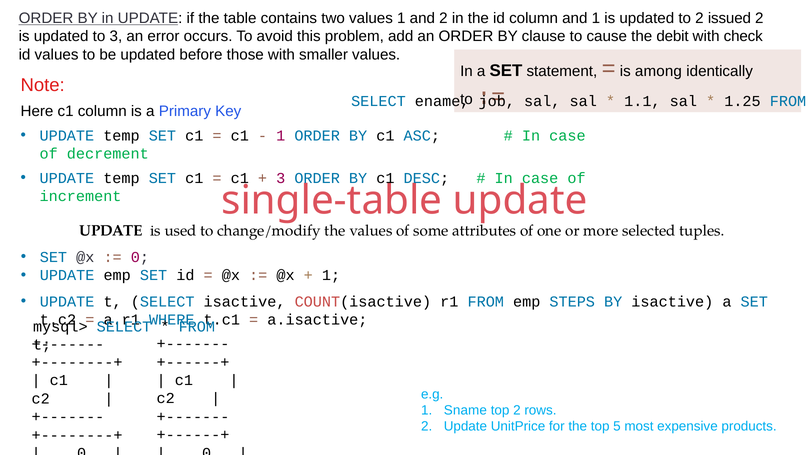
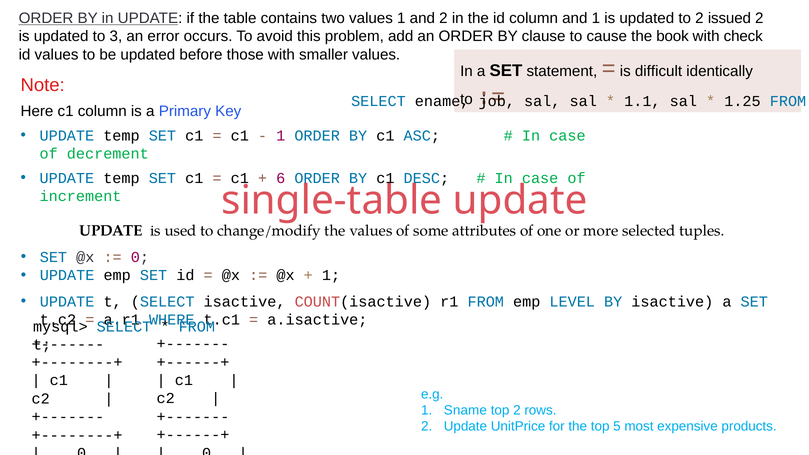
debit: debit -> book
among: among -> difficult
3 at (281, 178): 3 -> 6
STEPS: STEPS -> LEVEL
